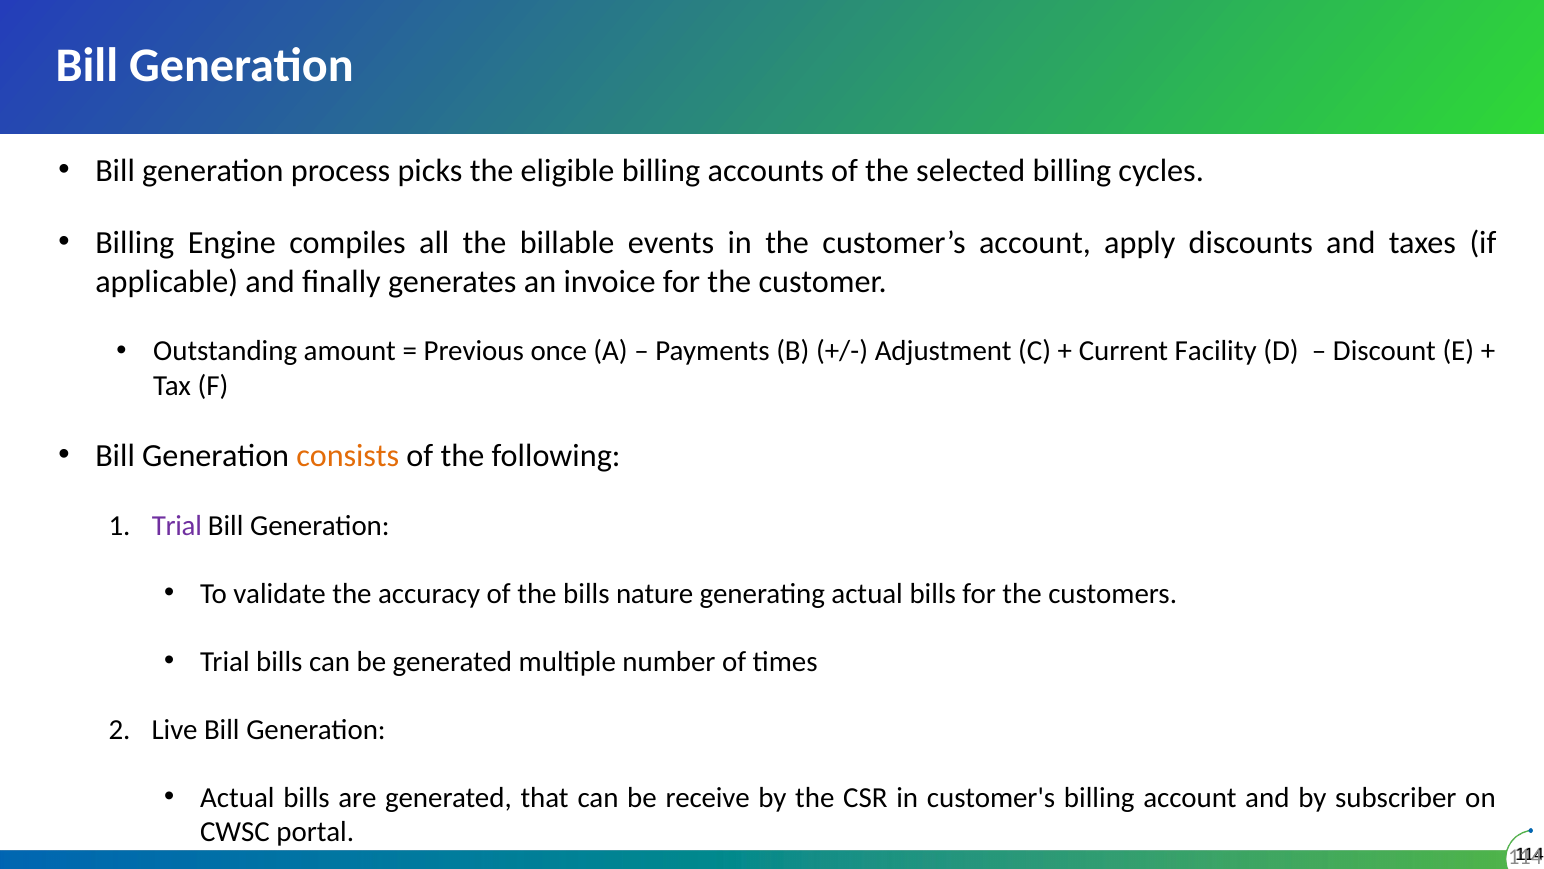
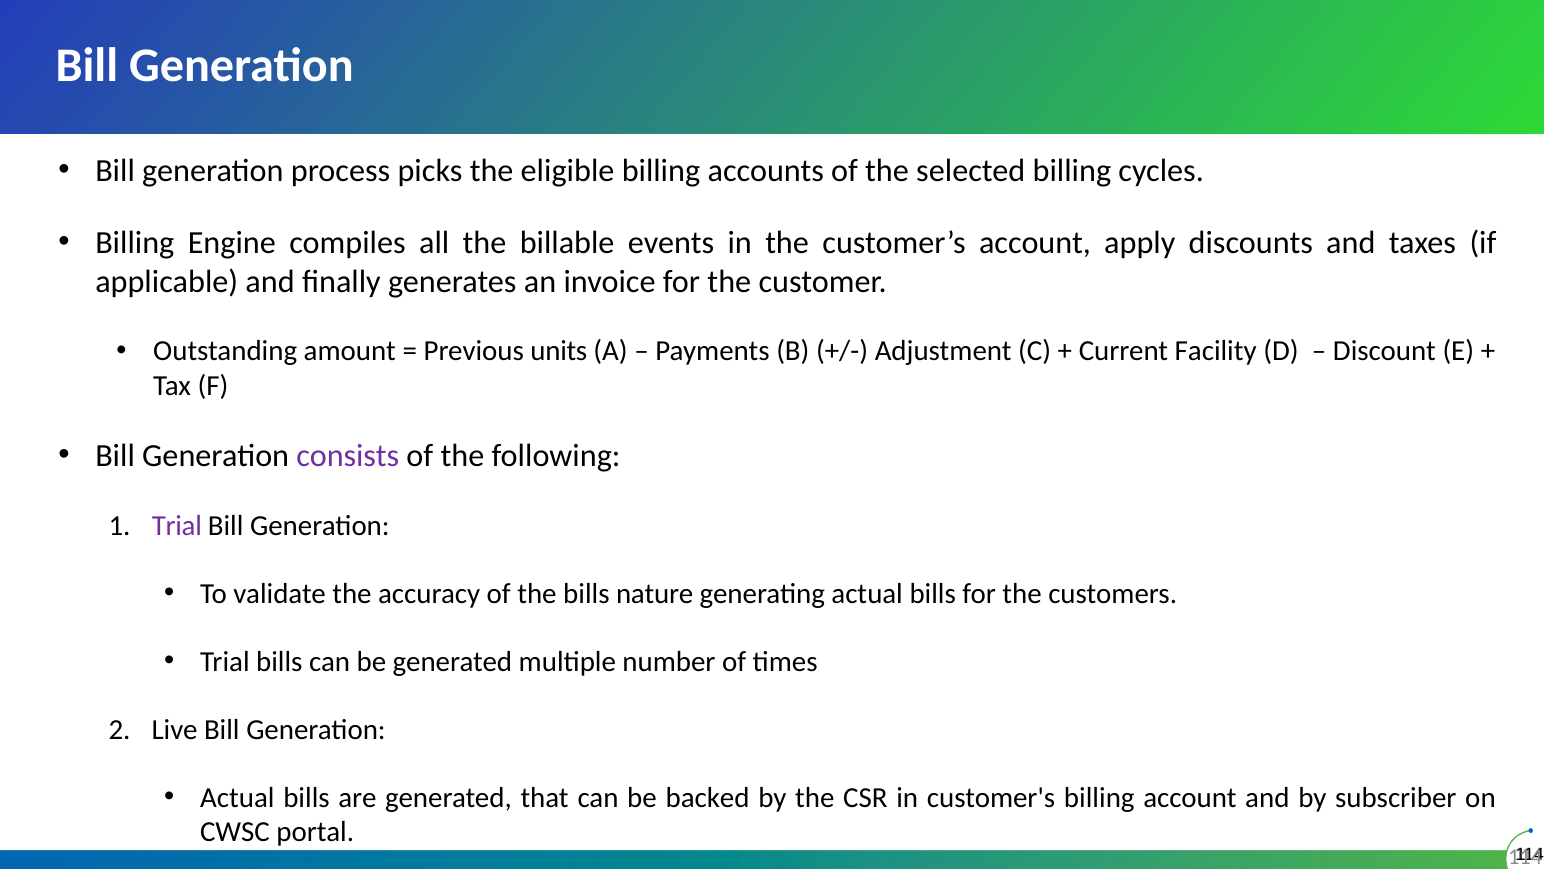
once: once -> units
consists colour: orange -> purple
receive: receive -> backed
